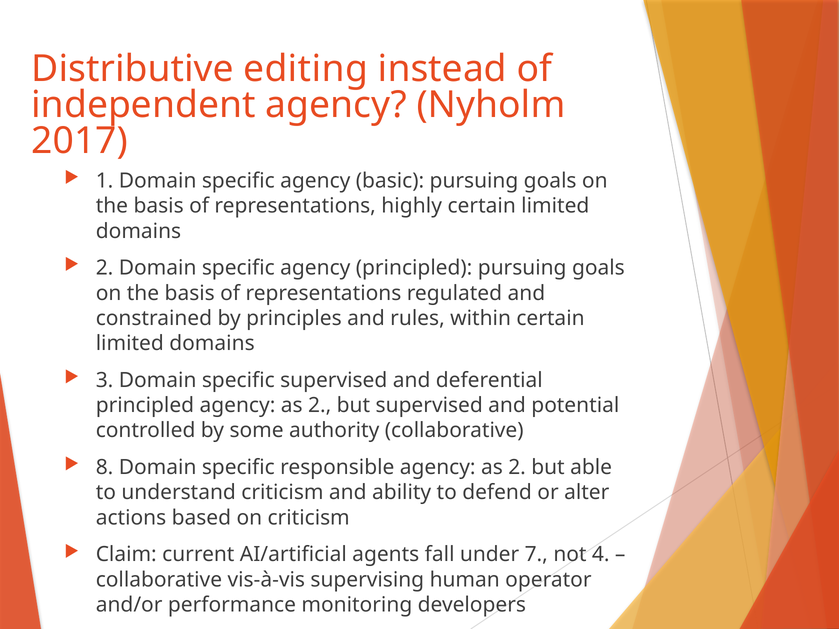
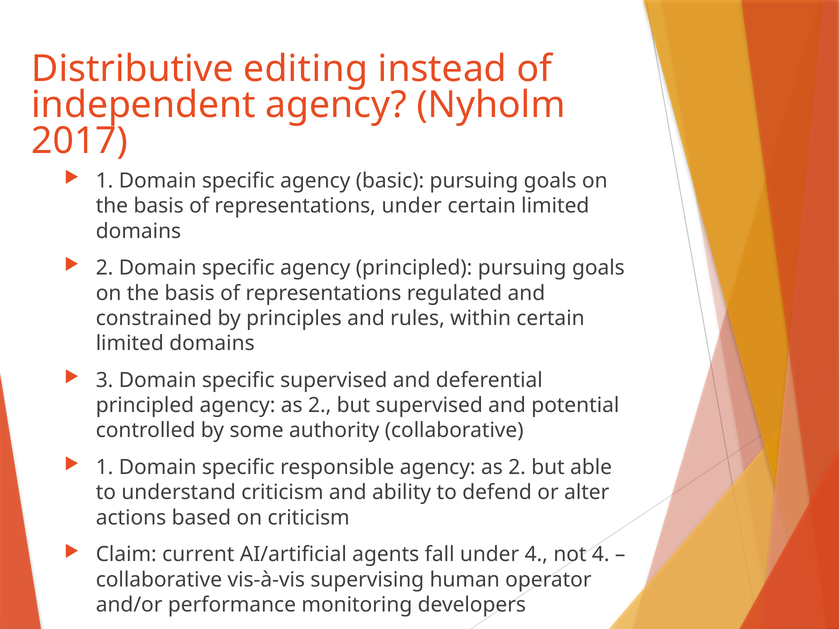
representations highly: highly -> under
8 at (105, 468): 8 -> 1
under 7: 7 -> 4
